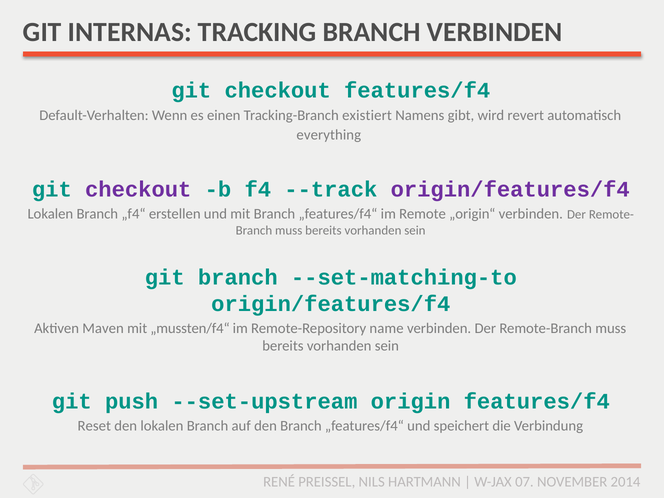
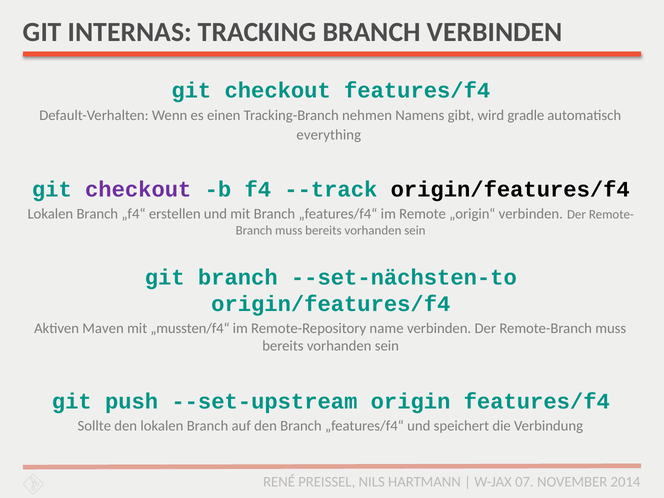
existiert: existiert -> nehmen
revert: revert -> gradle
origin/features/f4 at (510, 189) colour: purple -> black
--set-matching-to: --set-matching-to -> --set-nächsten-to
Reset: Reset -> Sollte
